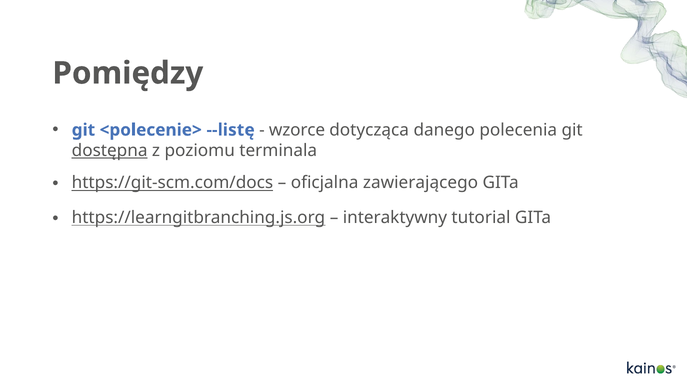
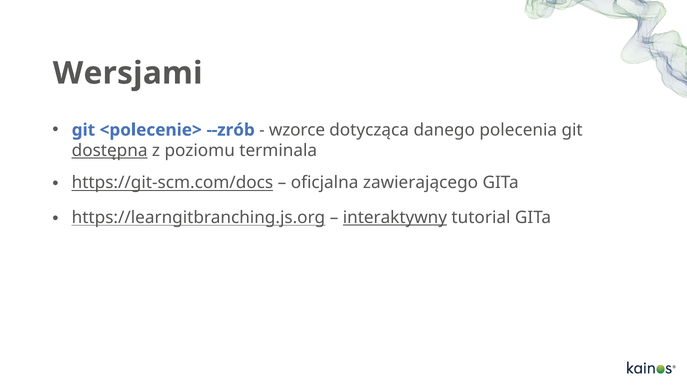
Pomiędzy: Pomiędzy -> Wersjami
--listę: --listę -> --zrób
interaktywny underline: none -> present
